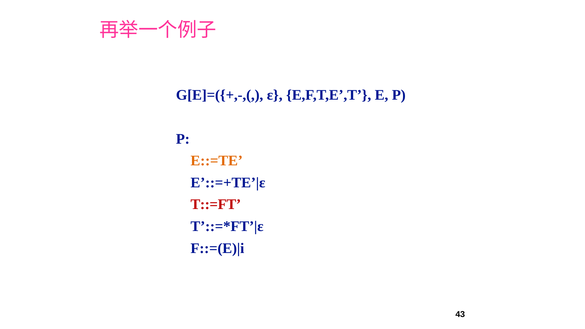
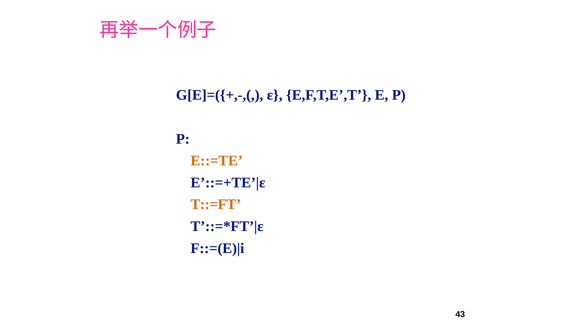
T::=FT colour: red -> orange
